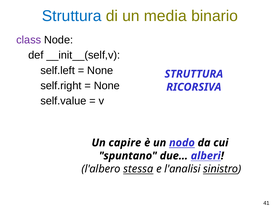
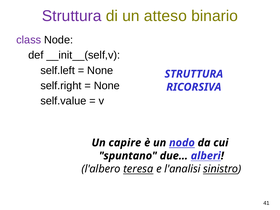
Struttura at (72, 16) colour: blue -> purple
media: media -> atteso
stessa: stessa -> teresa
